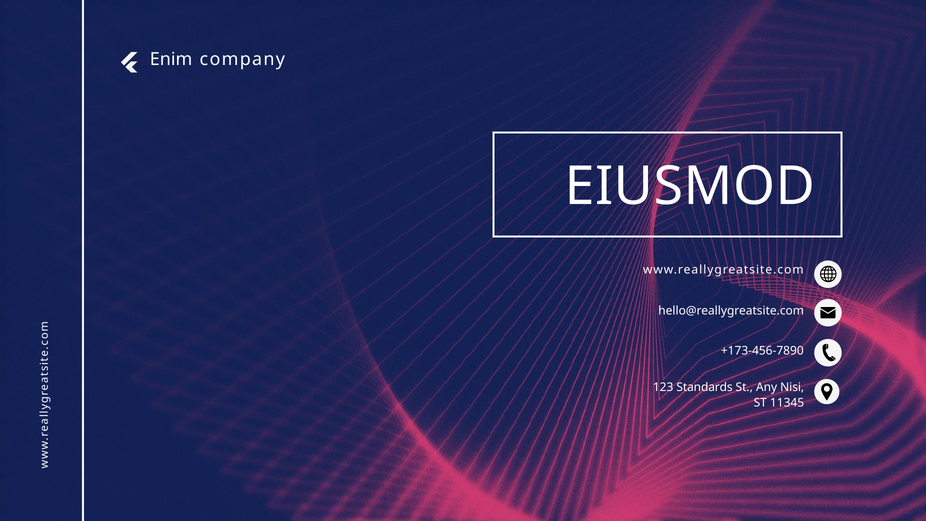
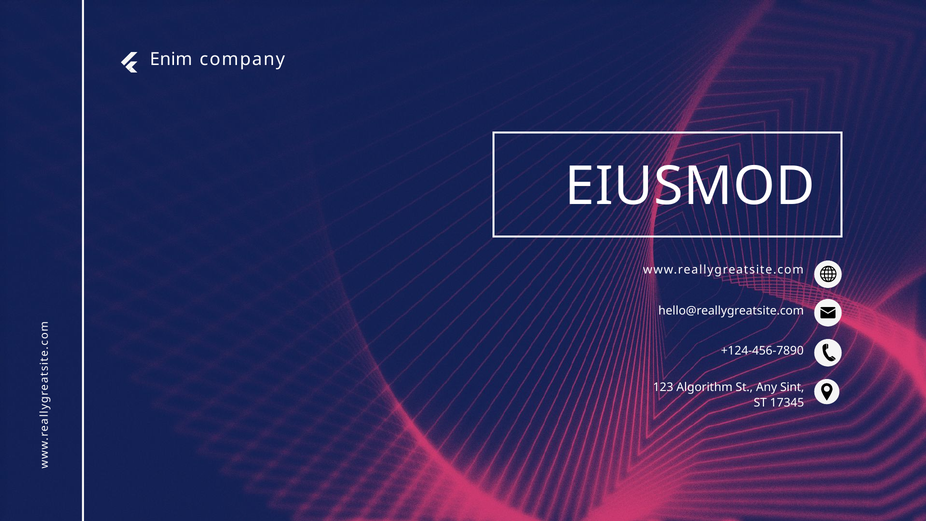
+173-456-7890: +173-456-7890 -> +124-456-7890
Standards: Standards -> Algorithm
Nisi: Nisi -> Sint
11345: 11345 -> 17345
